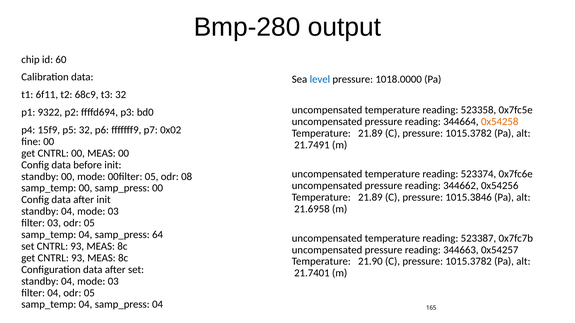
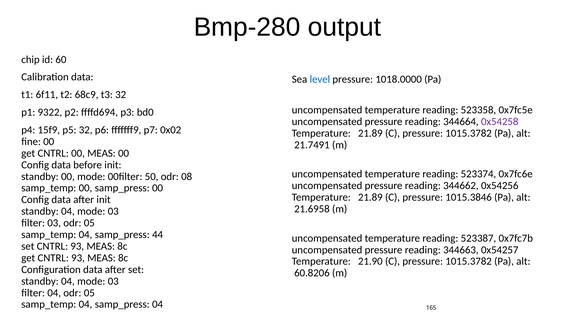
0x54258 colour: orange -> purple
00filter 05: 05 -> 50
64: 64 -> 44
21.7401: 21.7401 -> 60.8206
